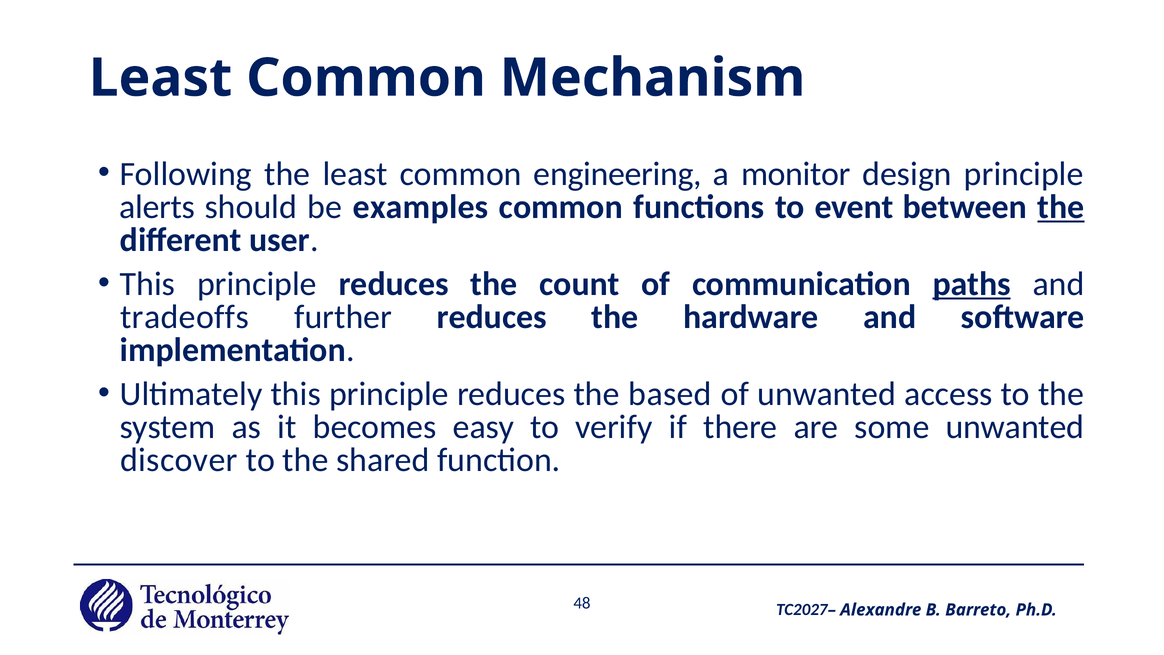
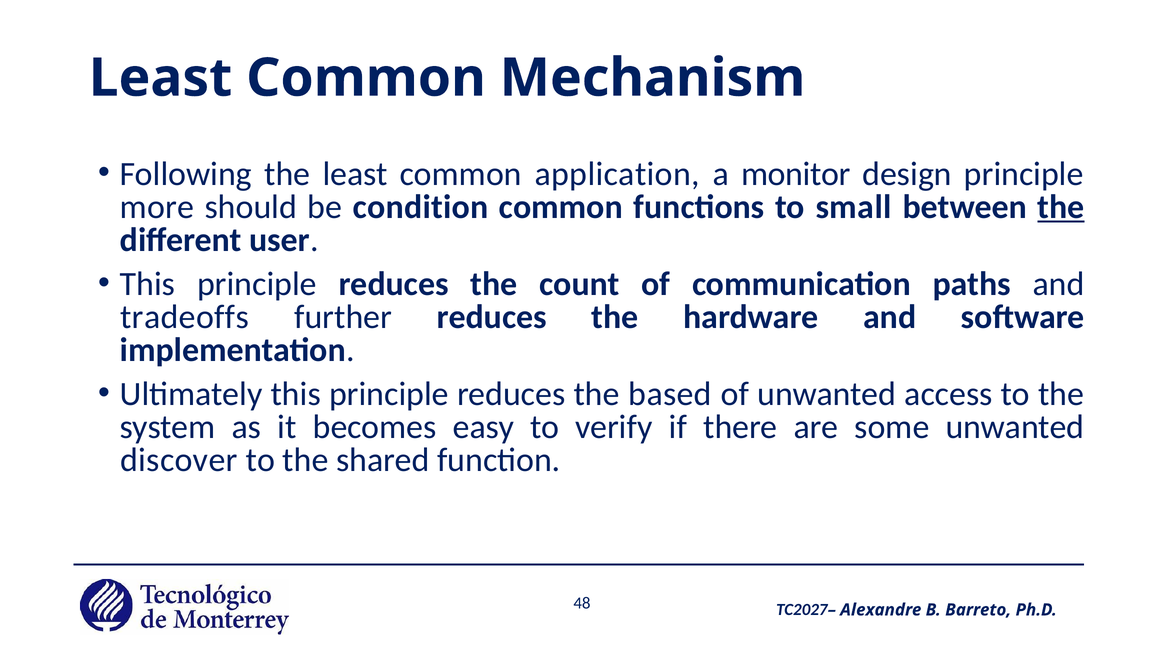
engineering: engineering -> application
alerts: alerts -> more
examples: examples -> condition
event: event -> small
paths underline: present -> none
